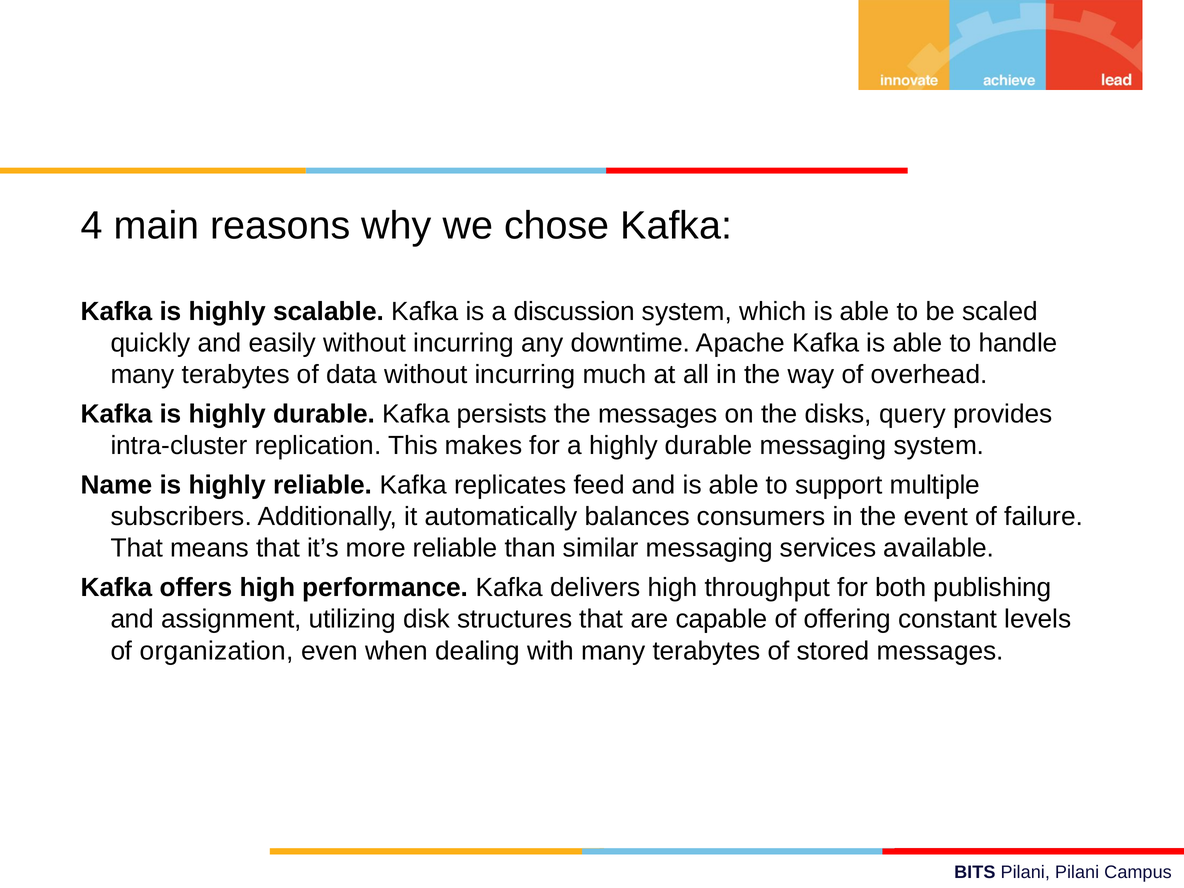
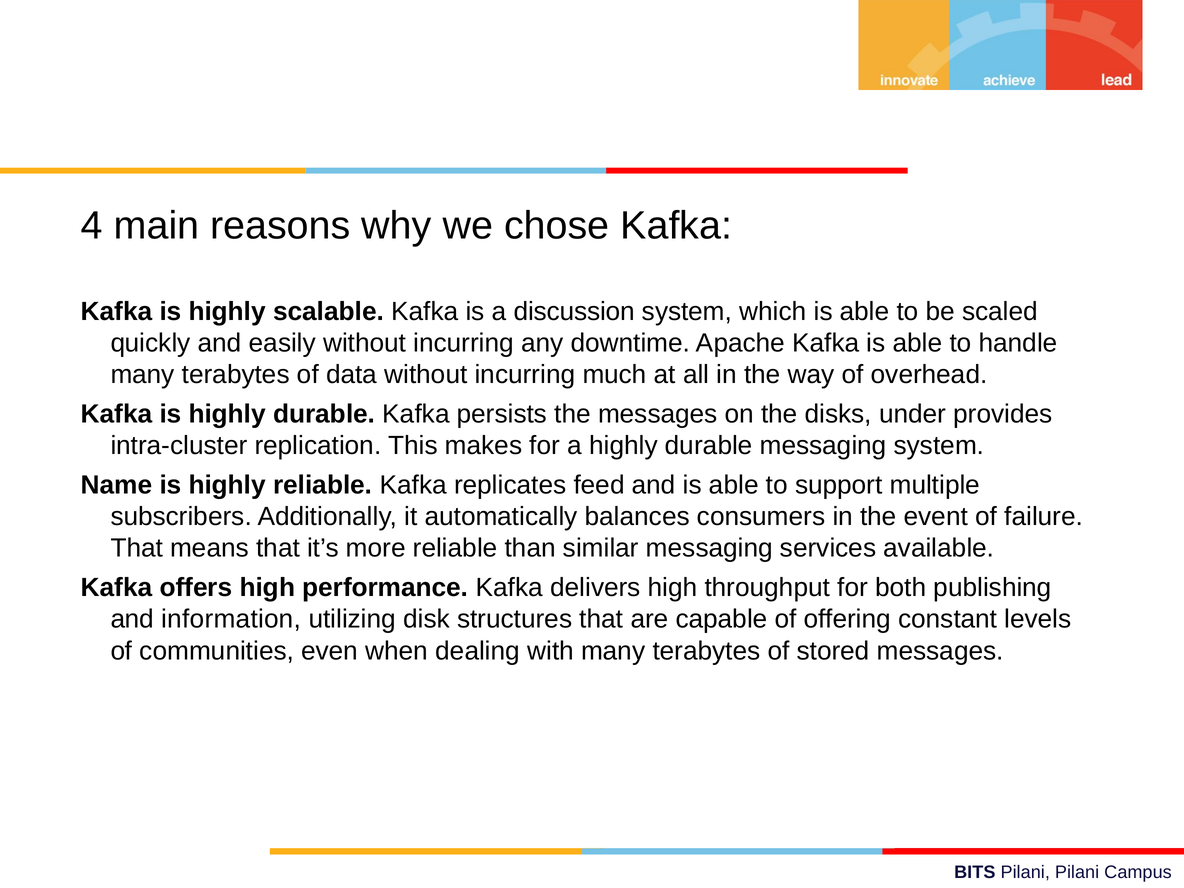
query: query -> under
assignment: assignment -> information
organization: organization -> communities
